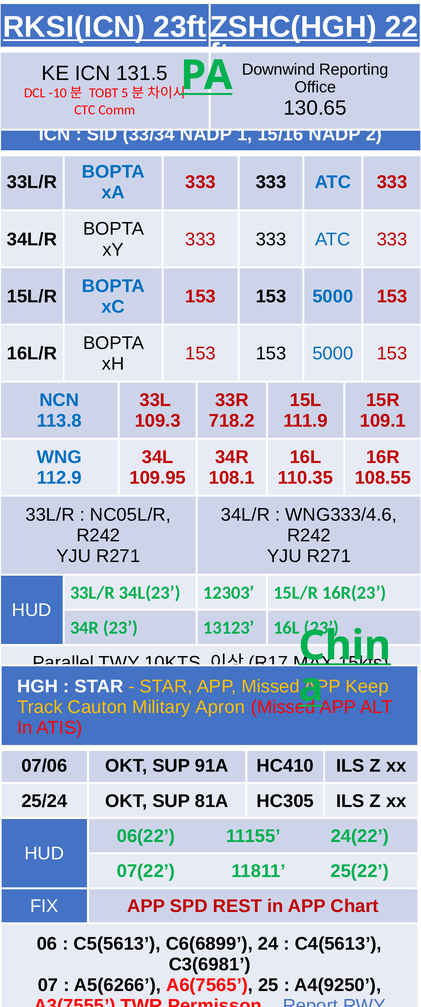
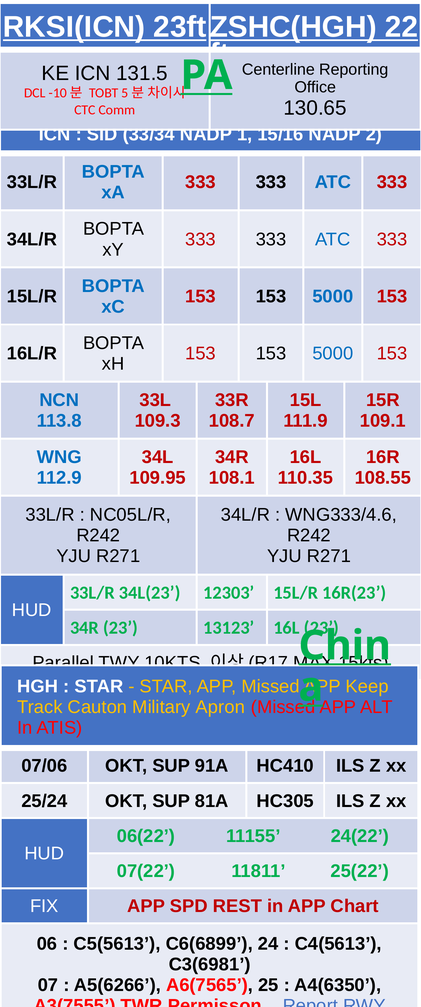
Downwind: Downwind -> Centerline
718.2: 718.2 -> 108.7
A4(9250: A4(9250 -> A4(6350
